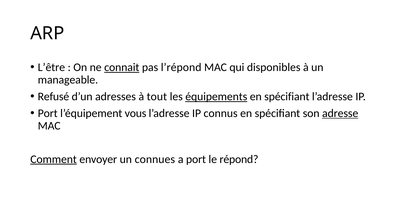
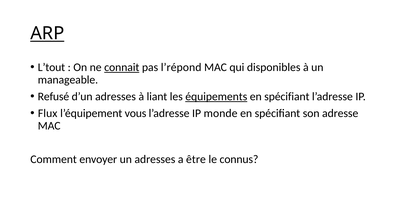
ARP underline: none -> present
L’être: L’être -> L’tout
tout: tout -> liant
Port at (48, 113): Port -> Flux
connus: connus -> monde
adresse underline: present -> none
Comment underline: present -> none
un connues: connues -> adresses
a port: port -> être
répond: répond -> connus
